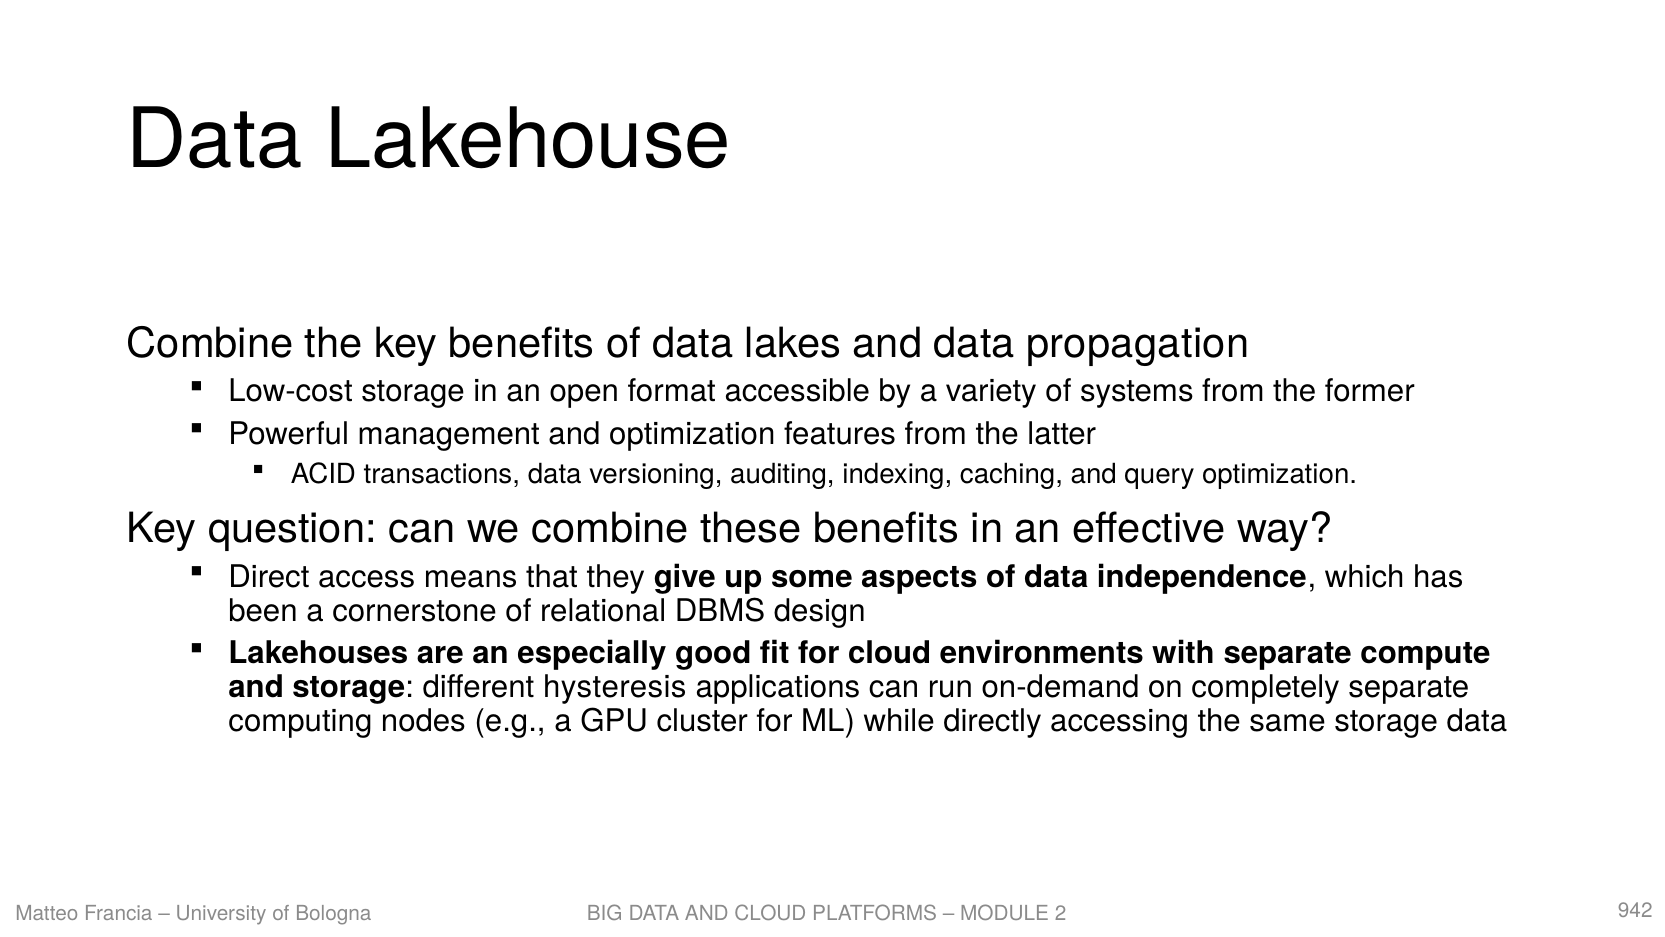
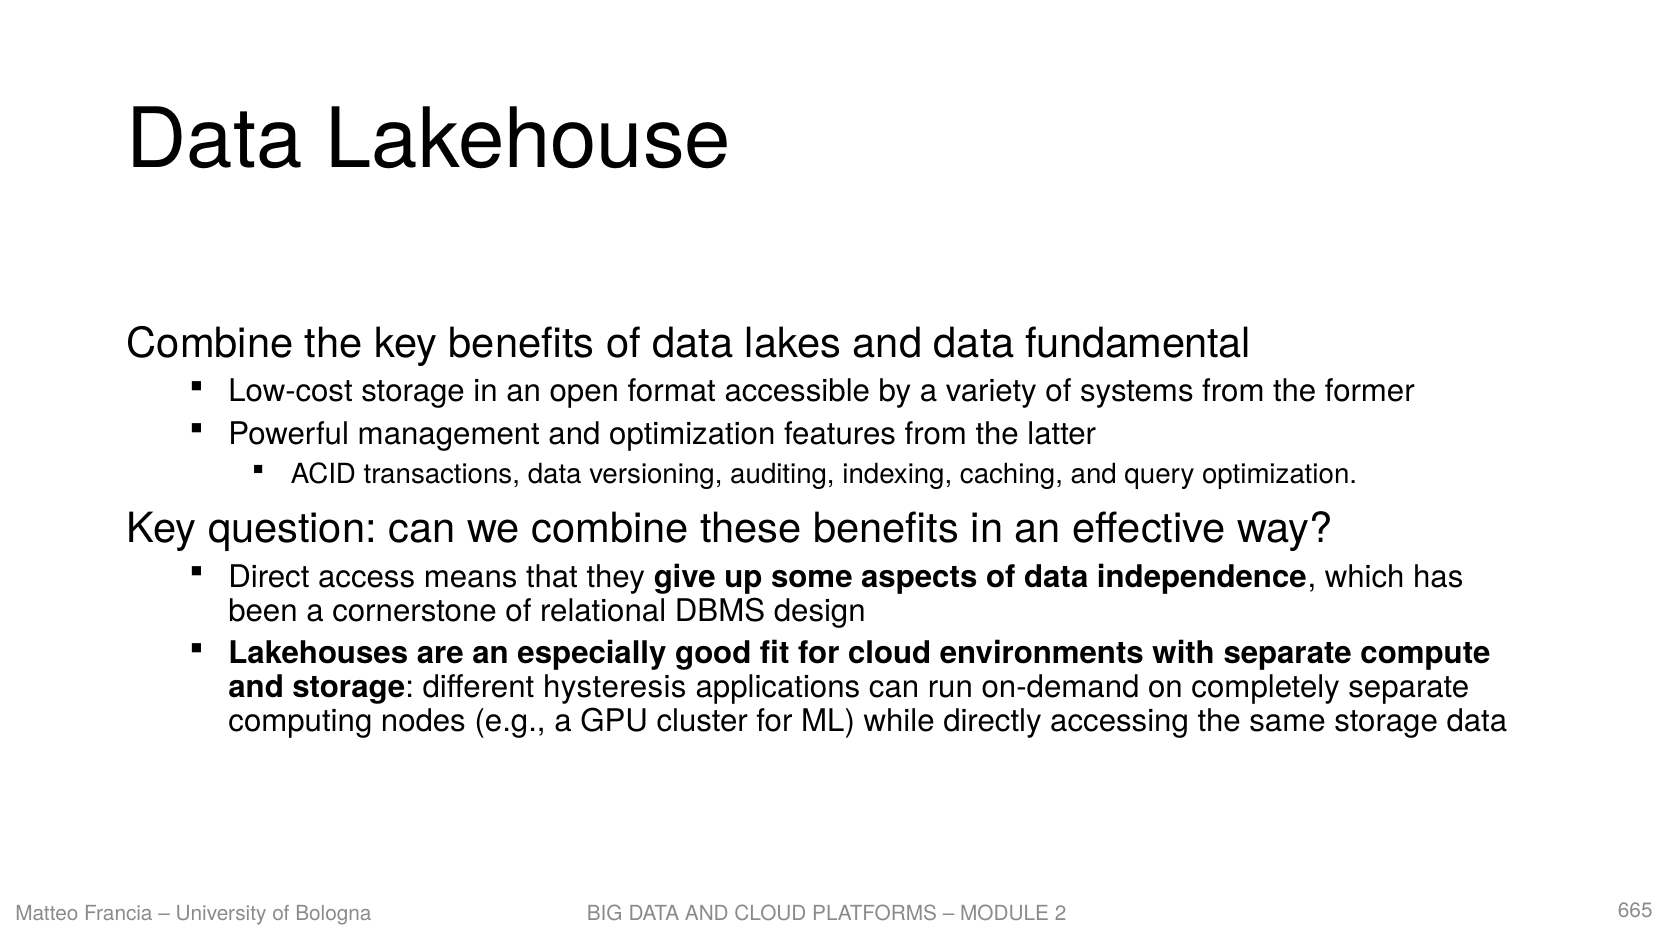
propagation: propagation -> fundamental
942: 942 -> 665
